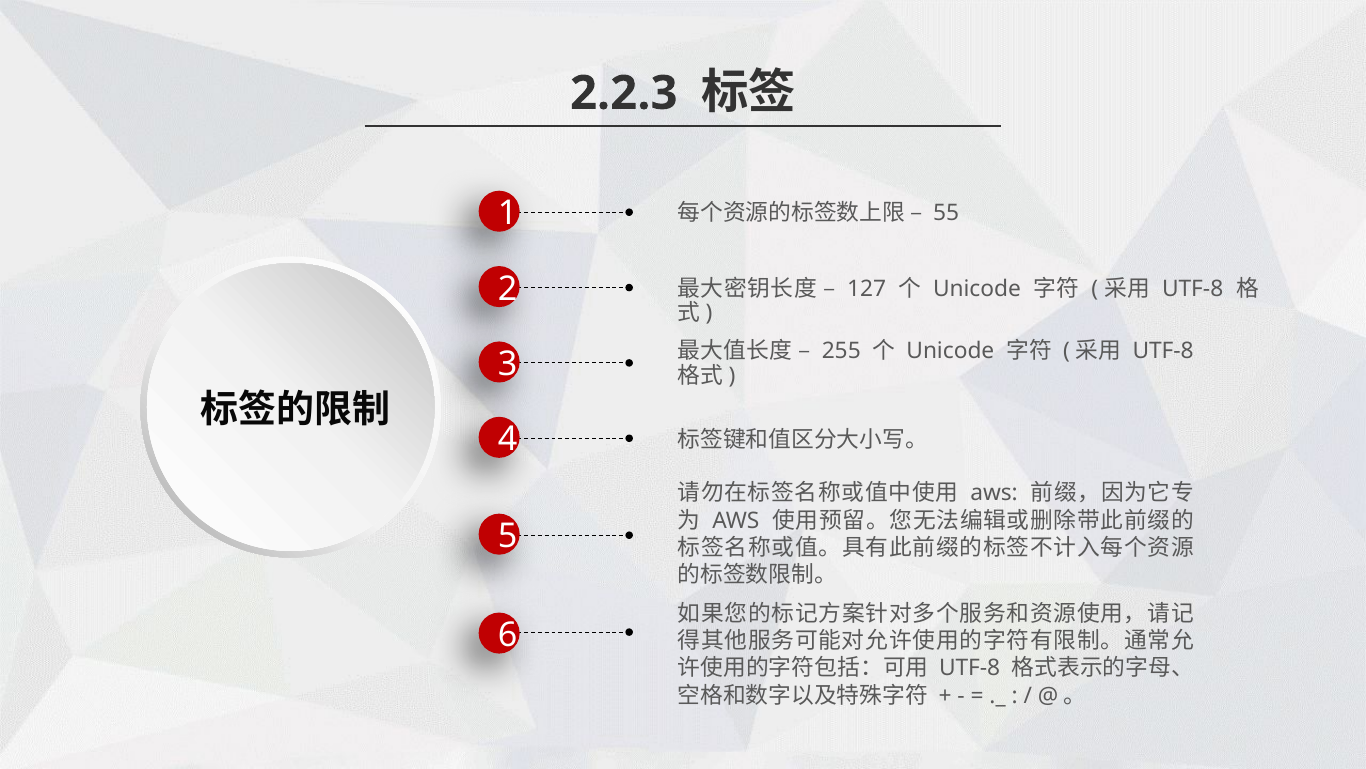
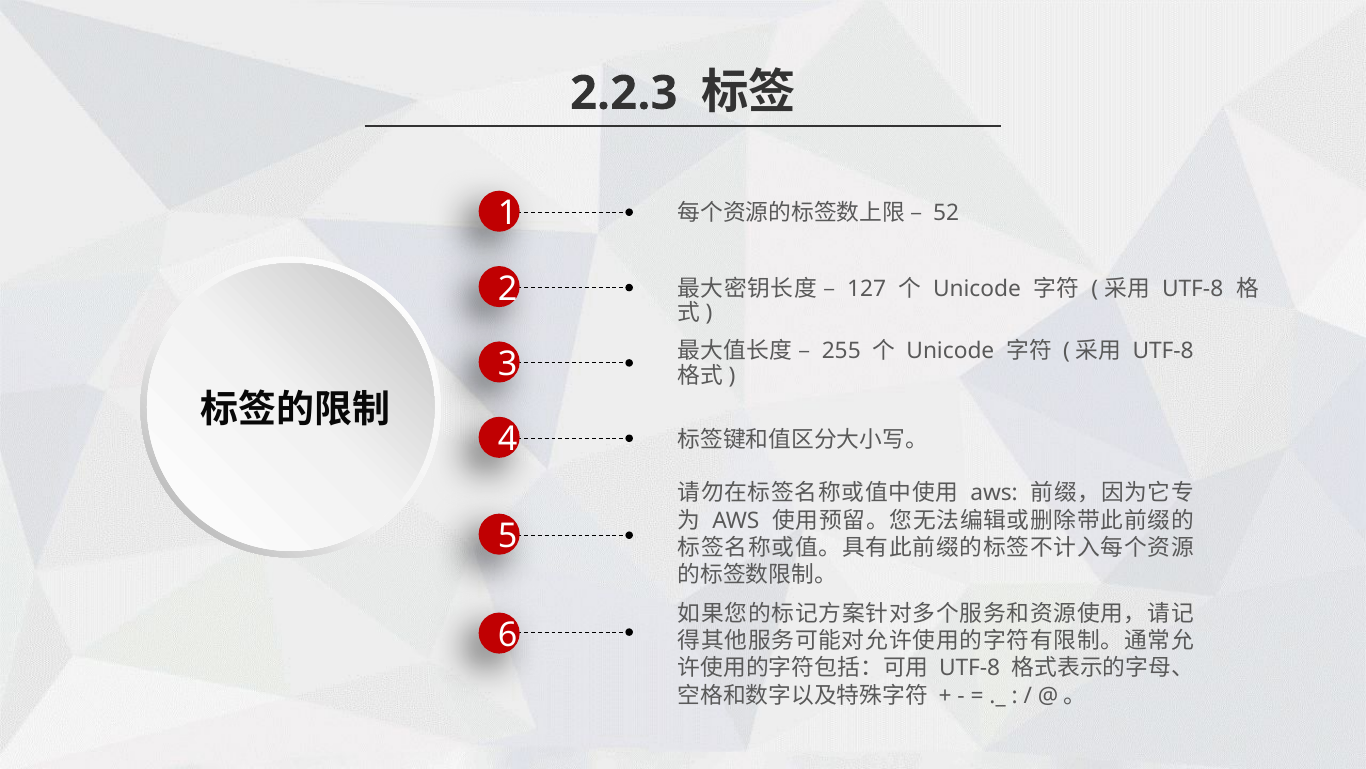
55: 55 -> 52
